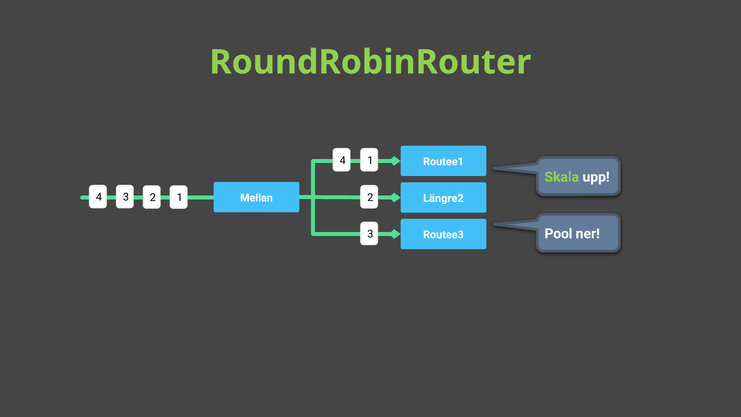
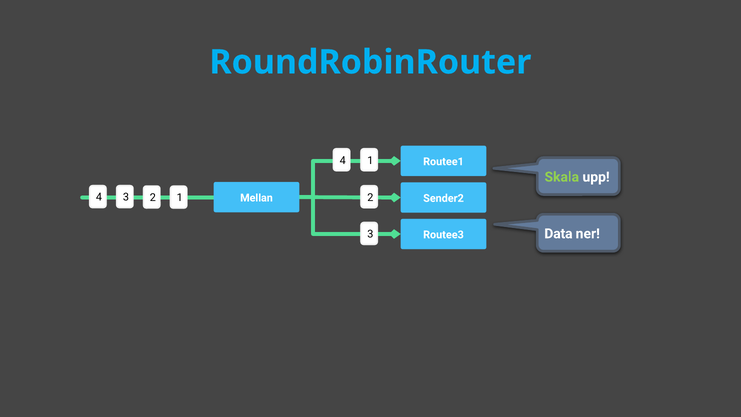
RoundRobinRouter colour: light green -> light blue
Längre2: Längre2 -> Sender2
Pool: Pool -> Data
